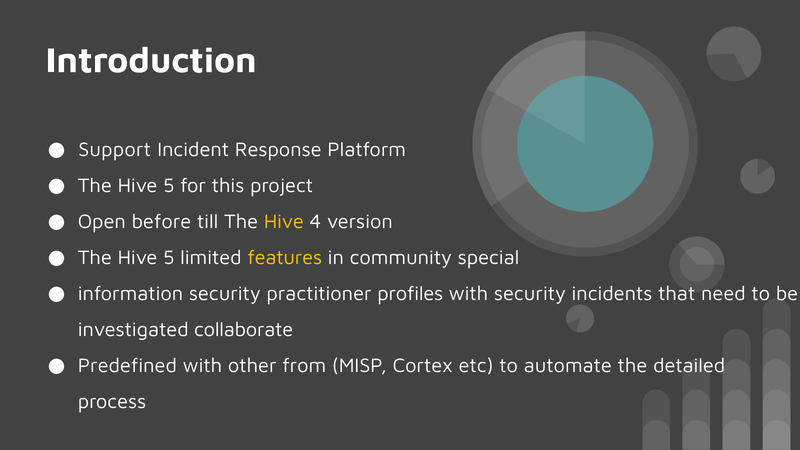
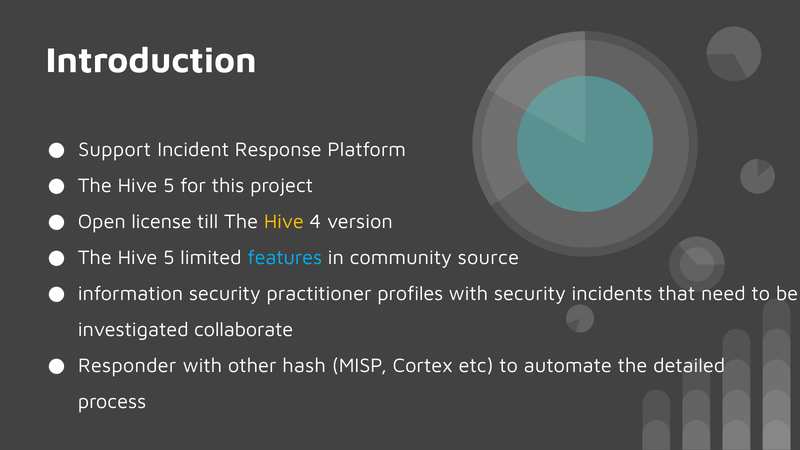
before: before -> license
features colour: yellow -> light blue
special: special -> source
Predefined: Predefined -> Responder
from: from -> hash
